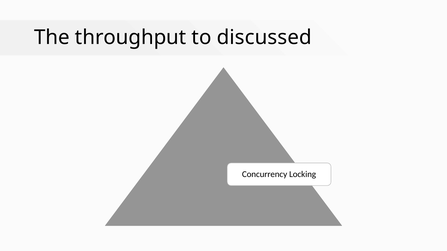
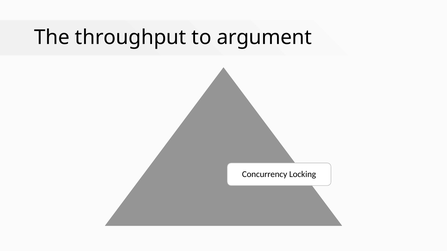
discussed: discussed -> argument
